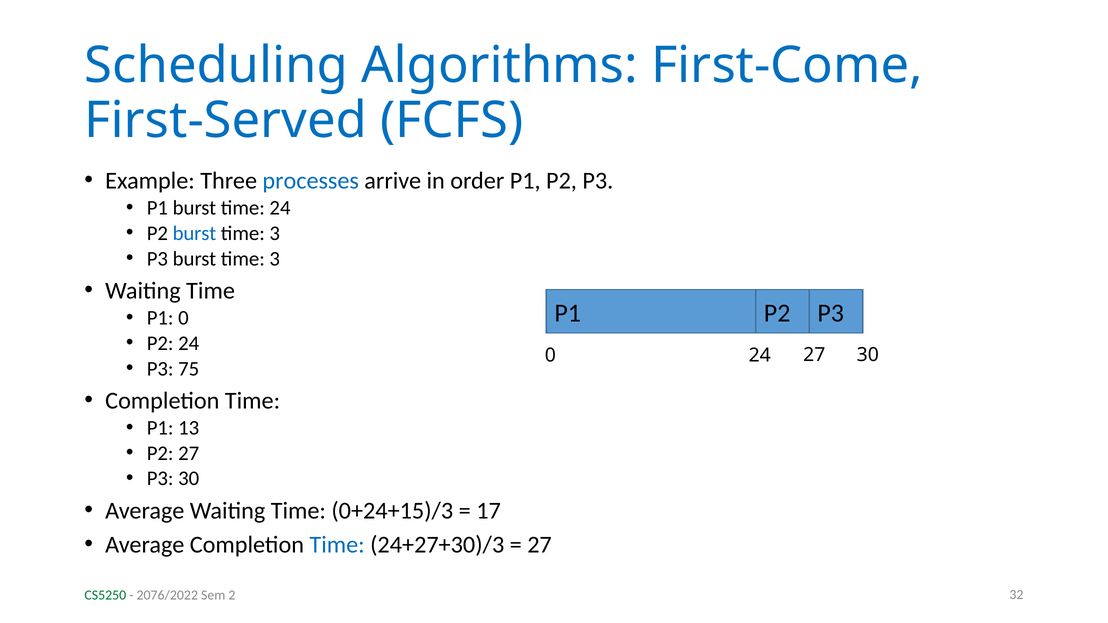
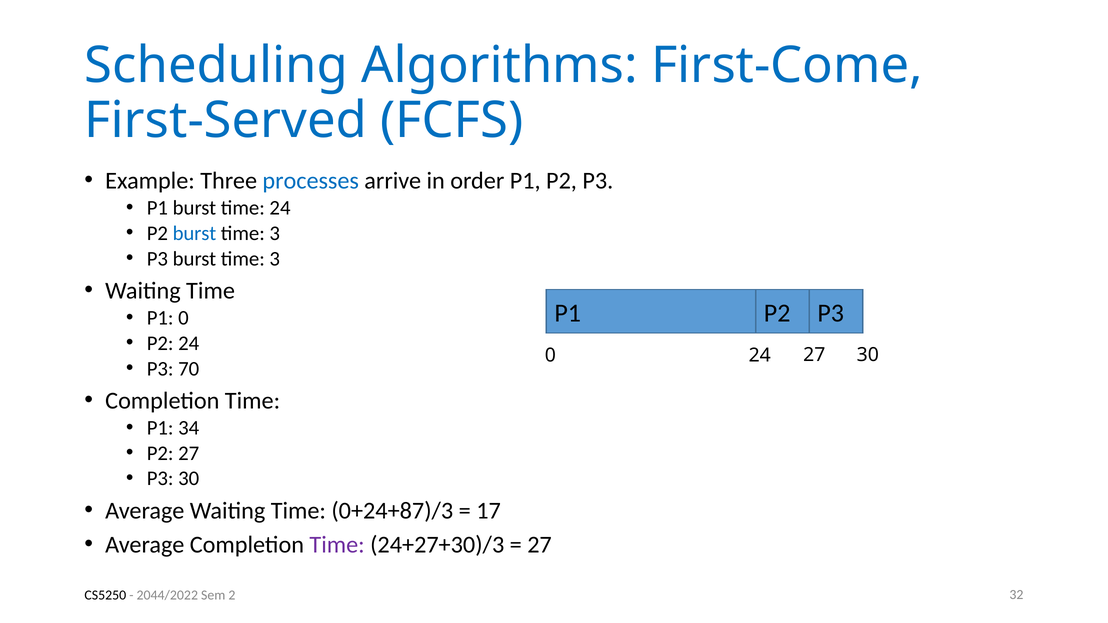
75: 75 -> 70
13: 13 -> 34
0+24+15)/3: 0+24+15)/3 -> 0+24+87)/3
Time at (337, 545) colour: blue -> purple
CS5250 colour: green -> black
2076/2022: 2076/2022 -> 2044/2022
